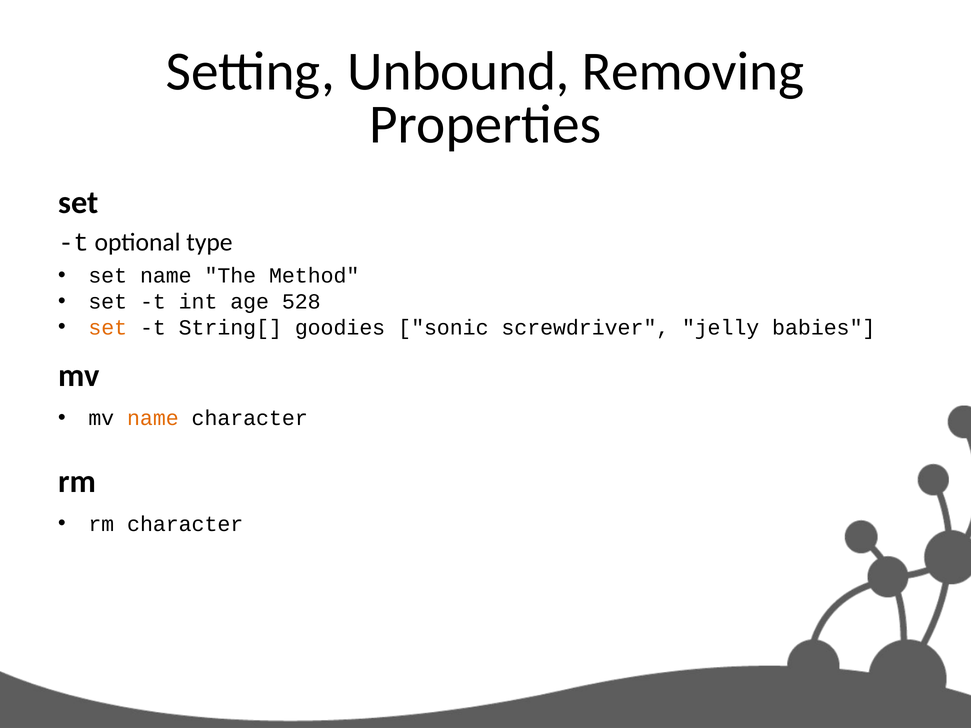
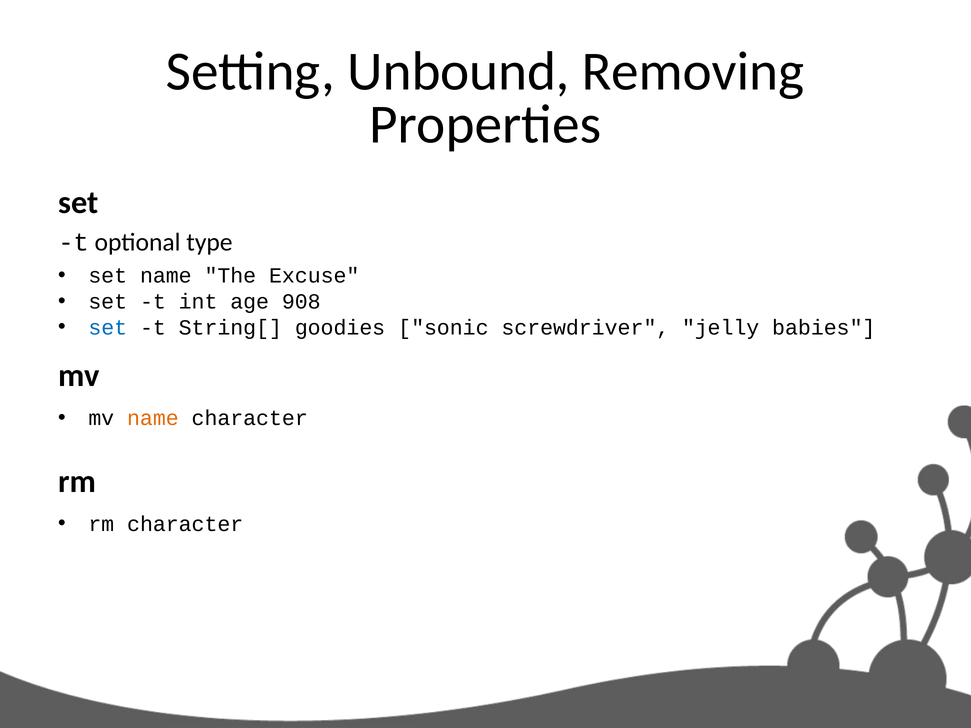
Method: Method -> Excuse
528: 528 -> 908
set at (108, 328) colour: orange -> blue
